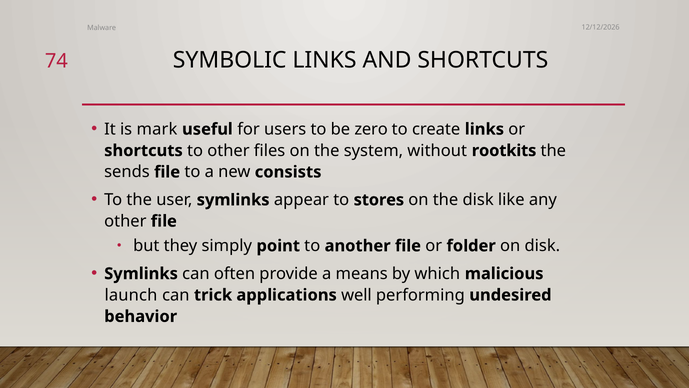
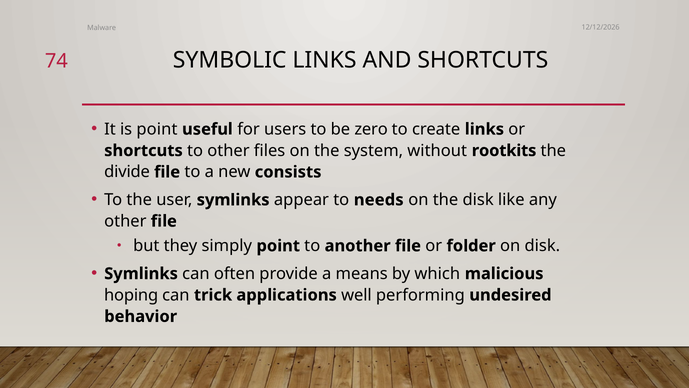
is mark: mark -> point
sends: sends -> divide
stores: stores -> needs
launch: launch -> hoping
